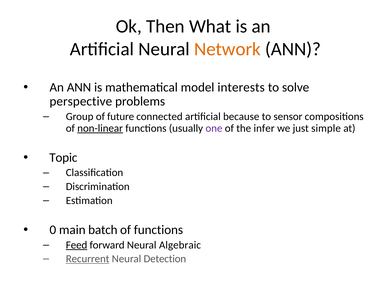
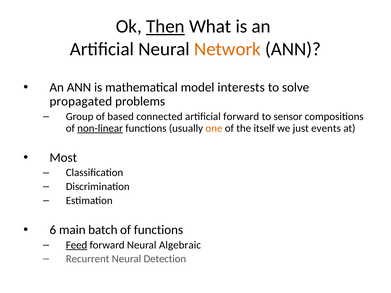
Then underline: none -> present
perspective: perspective -> propagated
future: future -> based
artificial because: because -> forward
one colour: purple -> orange
infer: infer -> itself
simple: simple -> events
Topic: Topic -> Most
0: 0 -> 6
Recurrent underline: present -> none
